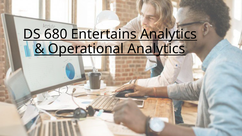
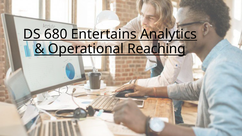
Operational Analytics: Analytics -> Reaching
